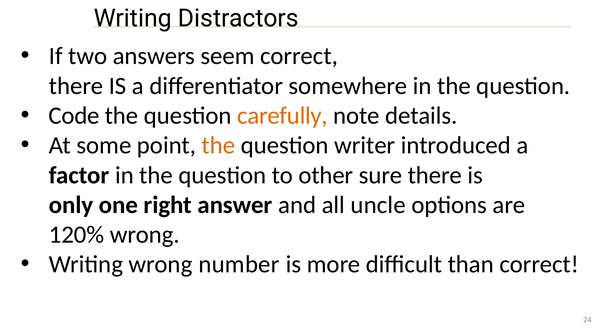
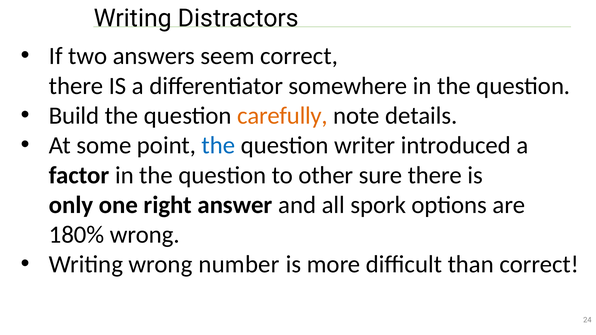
Code: Code -> Build
the at (218, 145) colour: orange -> blue
uncle: uncle -> spork
120%: 120% -> 180%
